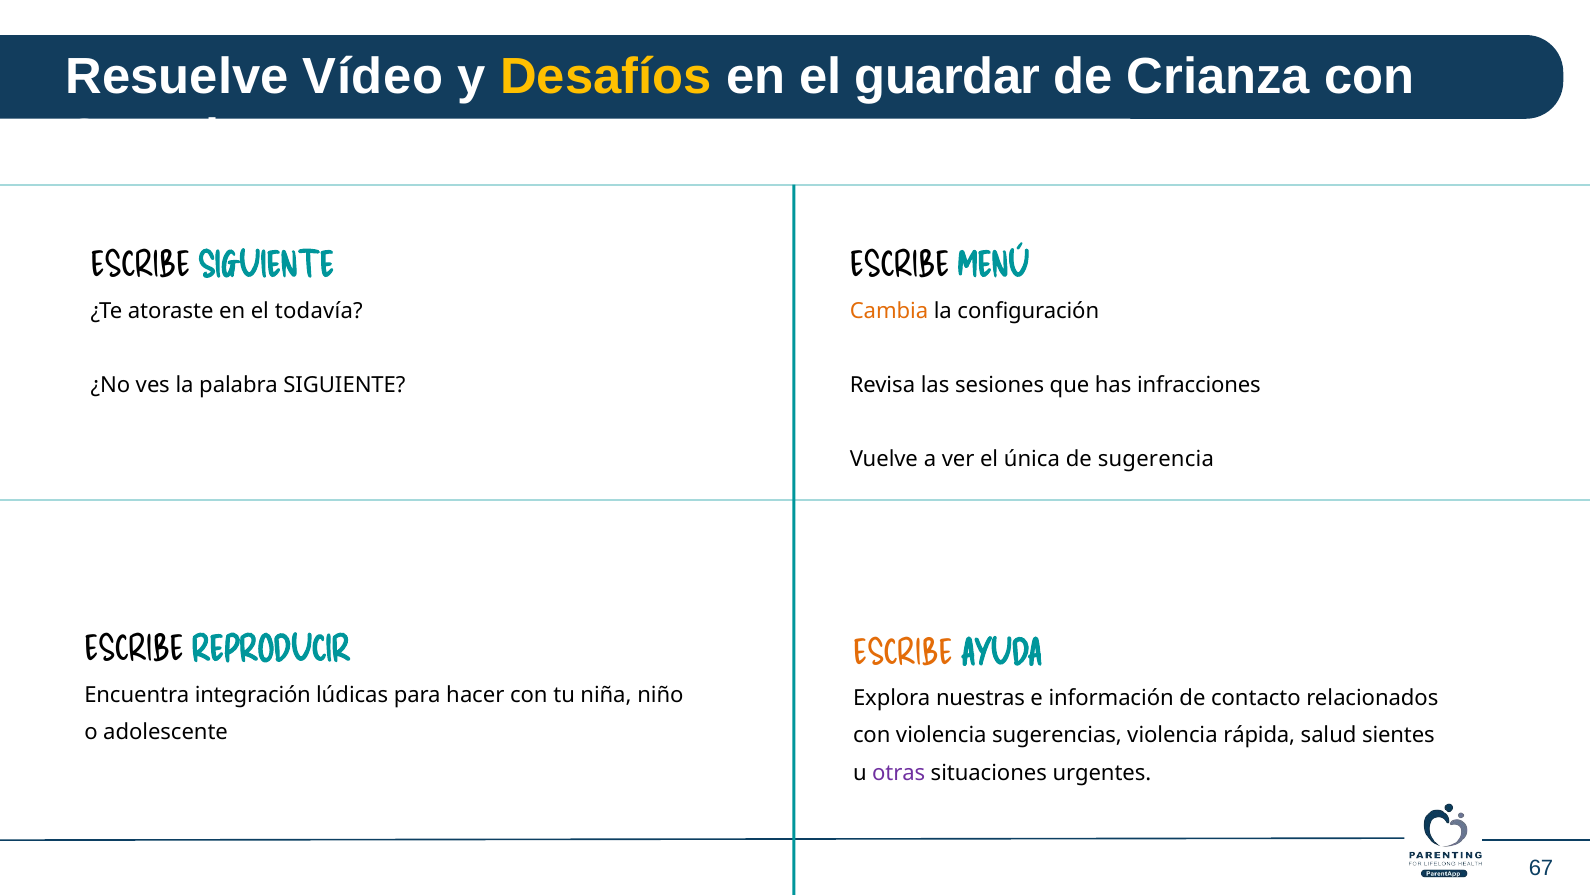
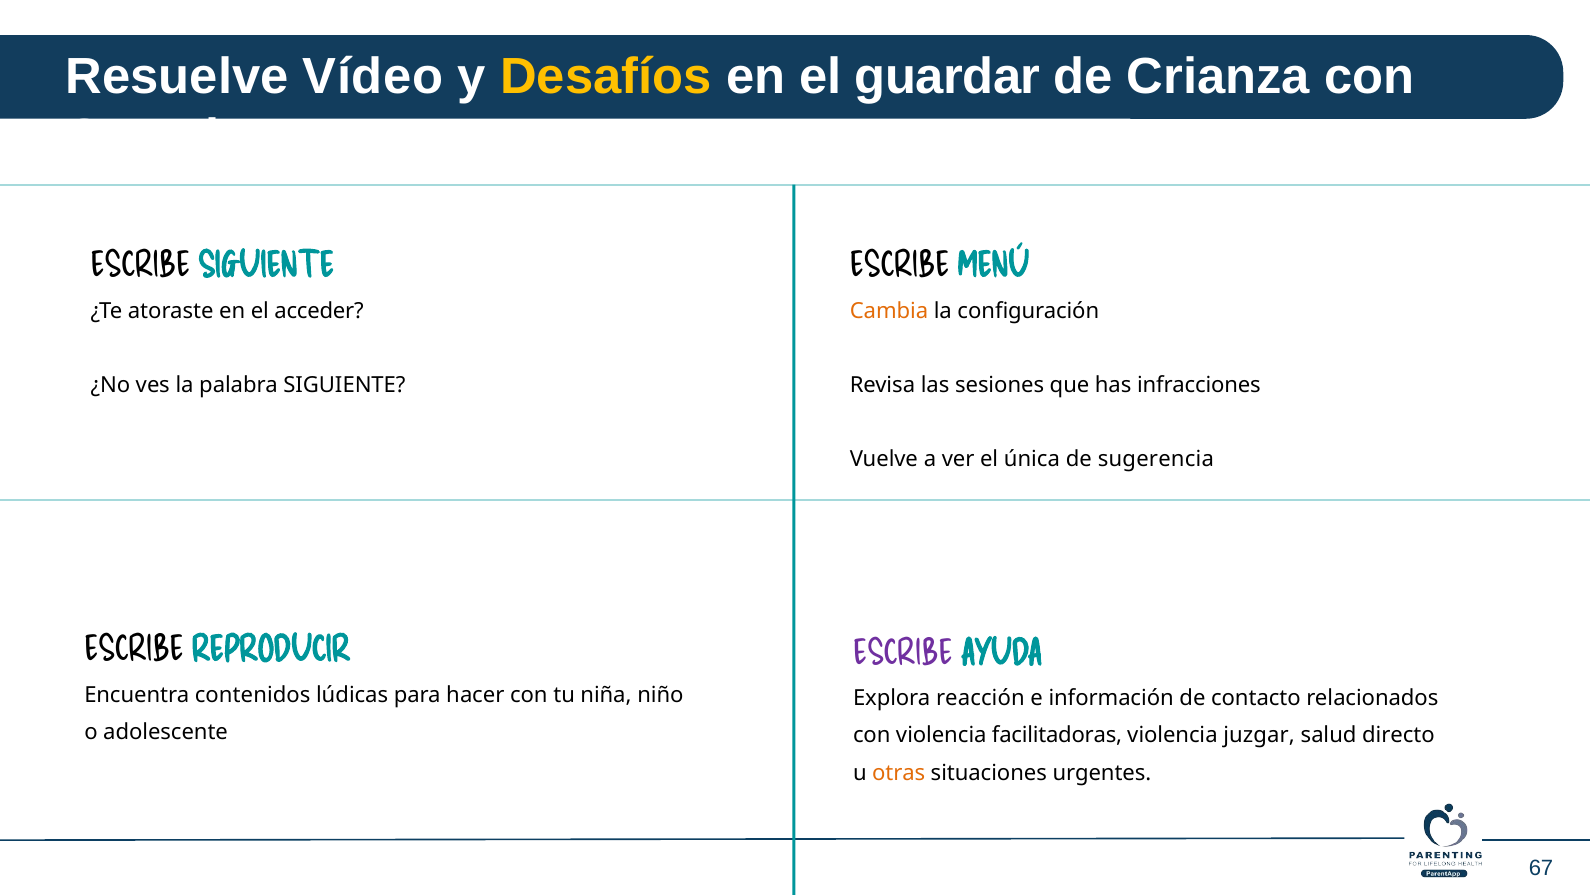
todavía: todavía -> acceder
ESCRIBE at (903, 653) colour: orange -> purple
integración: integración -> contenidos
nuestras: nuestras -> reacción
sugerencias: sugerencias -> facilitadoras
rápida: rápida -> juzgar
sientes: sientes -> directo
otras colour: purple -> orange
